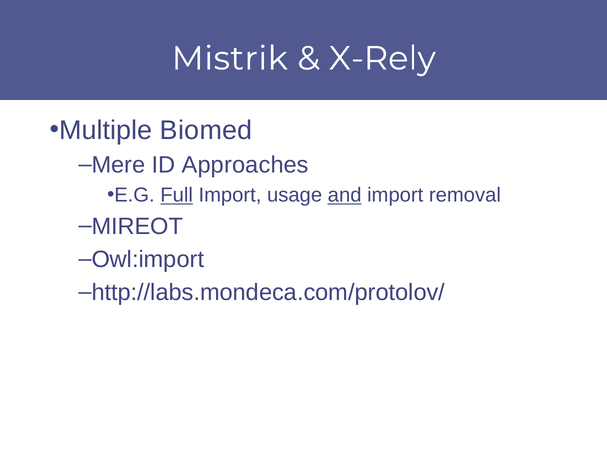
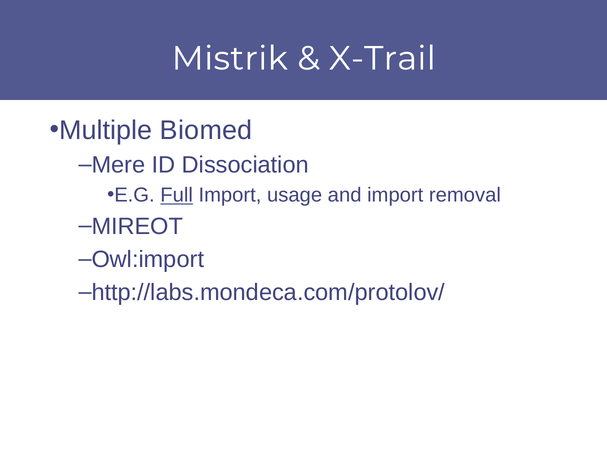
X-Rely: X-Rely -> X-Trail
Approaches: Approaches -> Dissociation
and underline: present -> none
